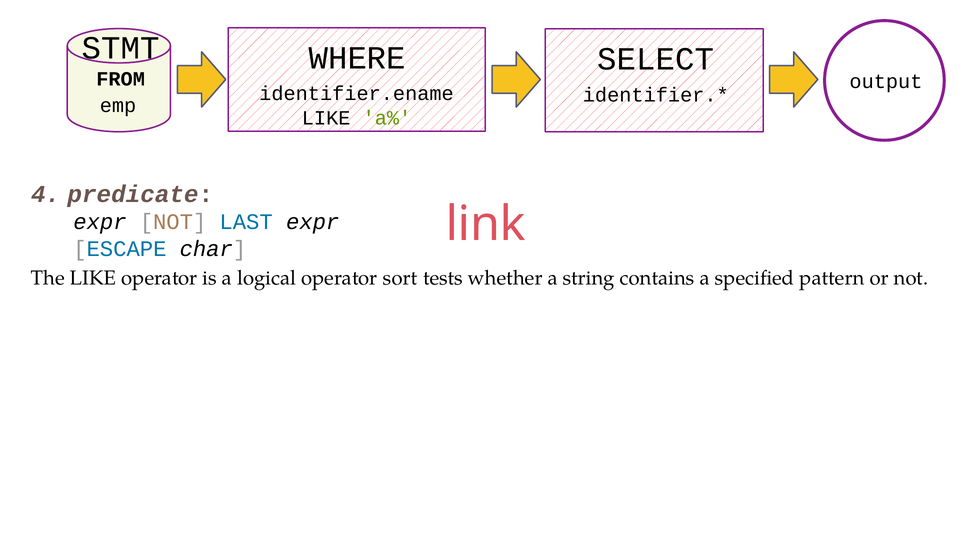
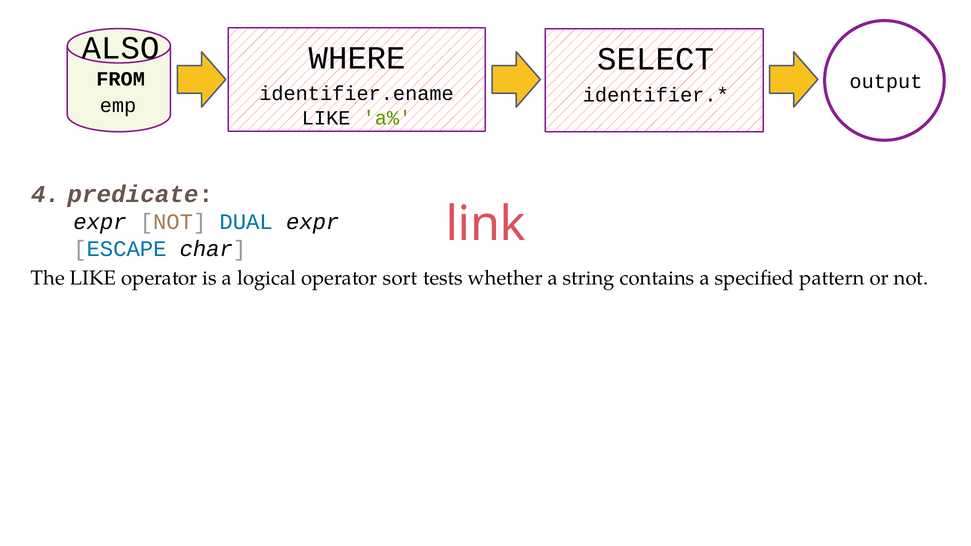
STMT: STMT -> ALSO
LAST: LAST -> DUAL
